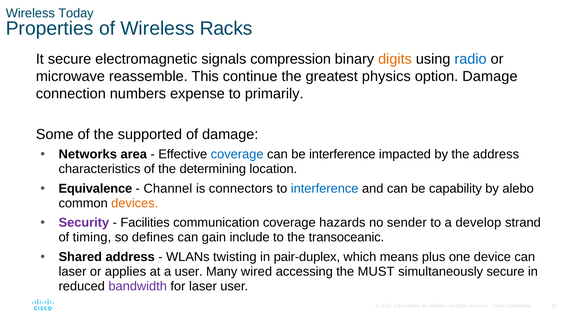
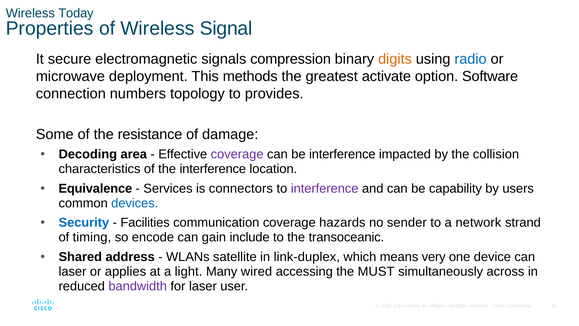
Racks: Racks -> Signal
reassemble: reassemble -> deployment
continue: continue -> methods
physics: physics -> activate
option Damage: Damage -> Software
expense: expense -> topology
primarily: primarily -> provides
supported: supported -> resistance
Networks: Networks -> Decoding
coverage at (237, 154) colour: blue -> purple
the address: address -> collision
the determining: determining -> interference
Channel: Channel -> Services
interference at (325, 188) colour: blue -> purple
alebo: alebo -> users
devices colour: orange -> blue
Security colour: purple -> blue
develop: develop -> network
defines: defines -> encode
twisting: twisting -> satellite
pair-duplex: pair-duplex -> link-duplex
plus: plus -> very
a user: user -> light
simultaneously secure: secure -> across
